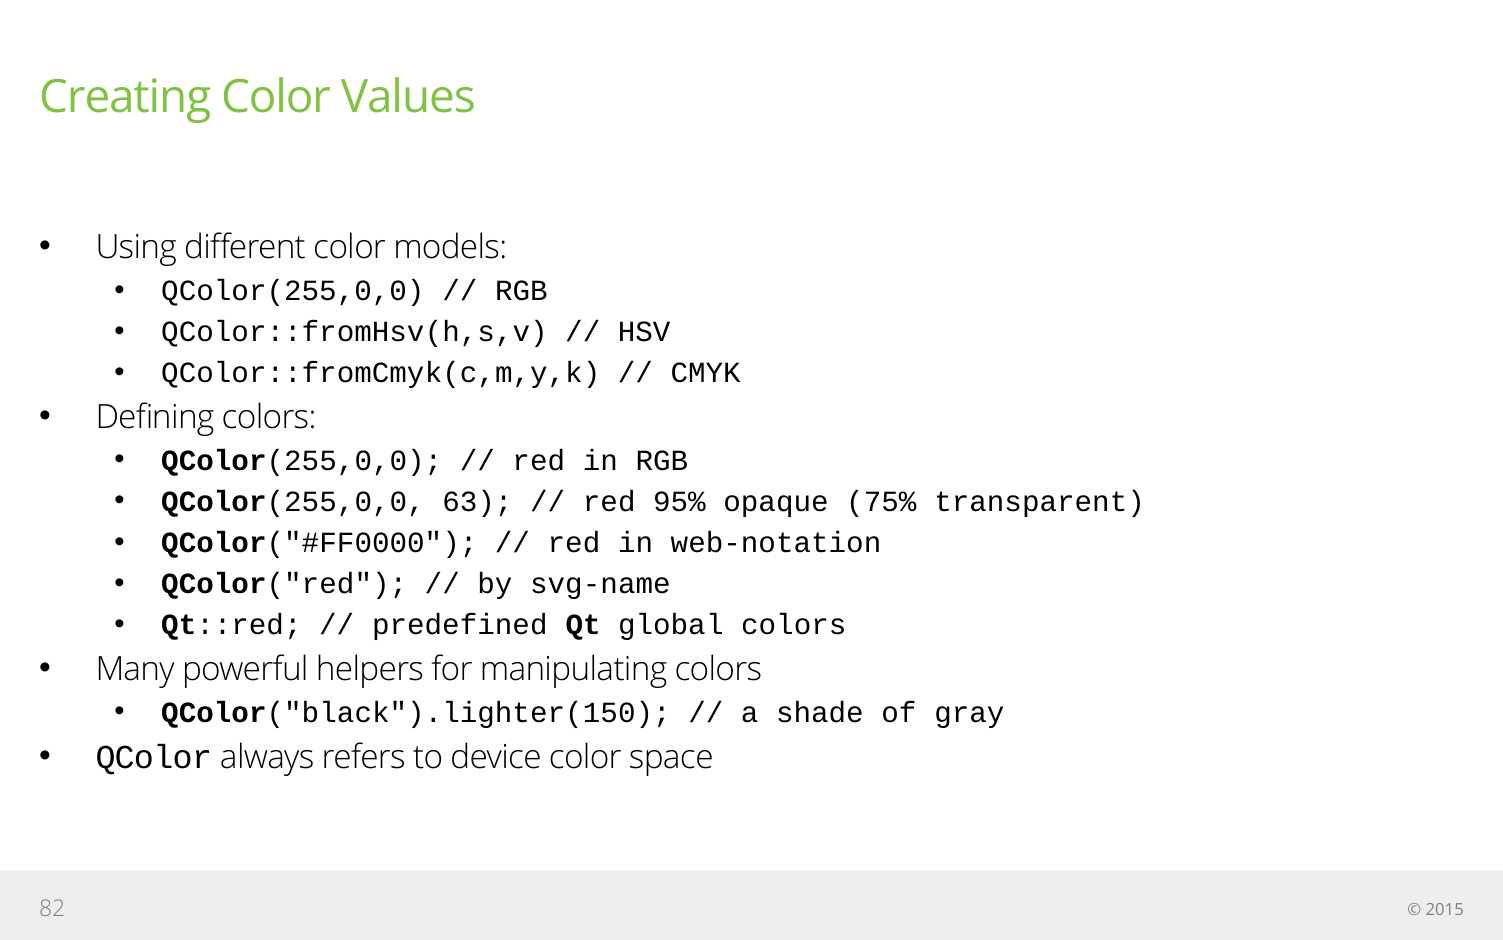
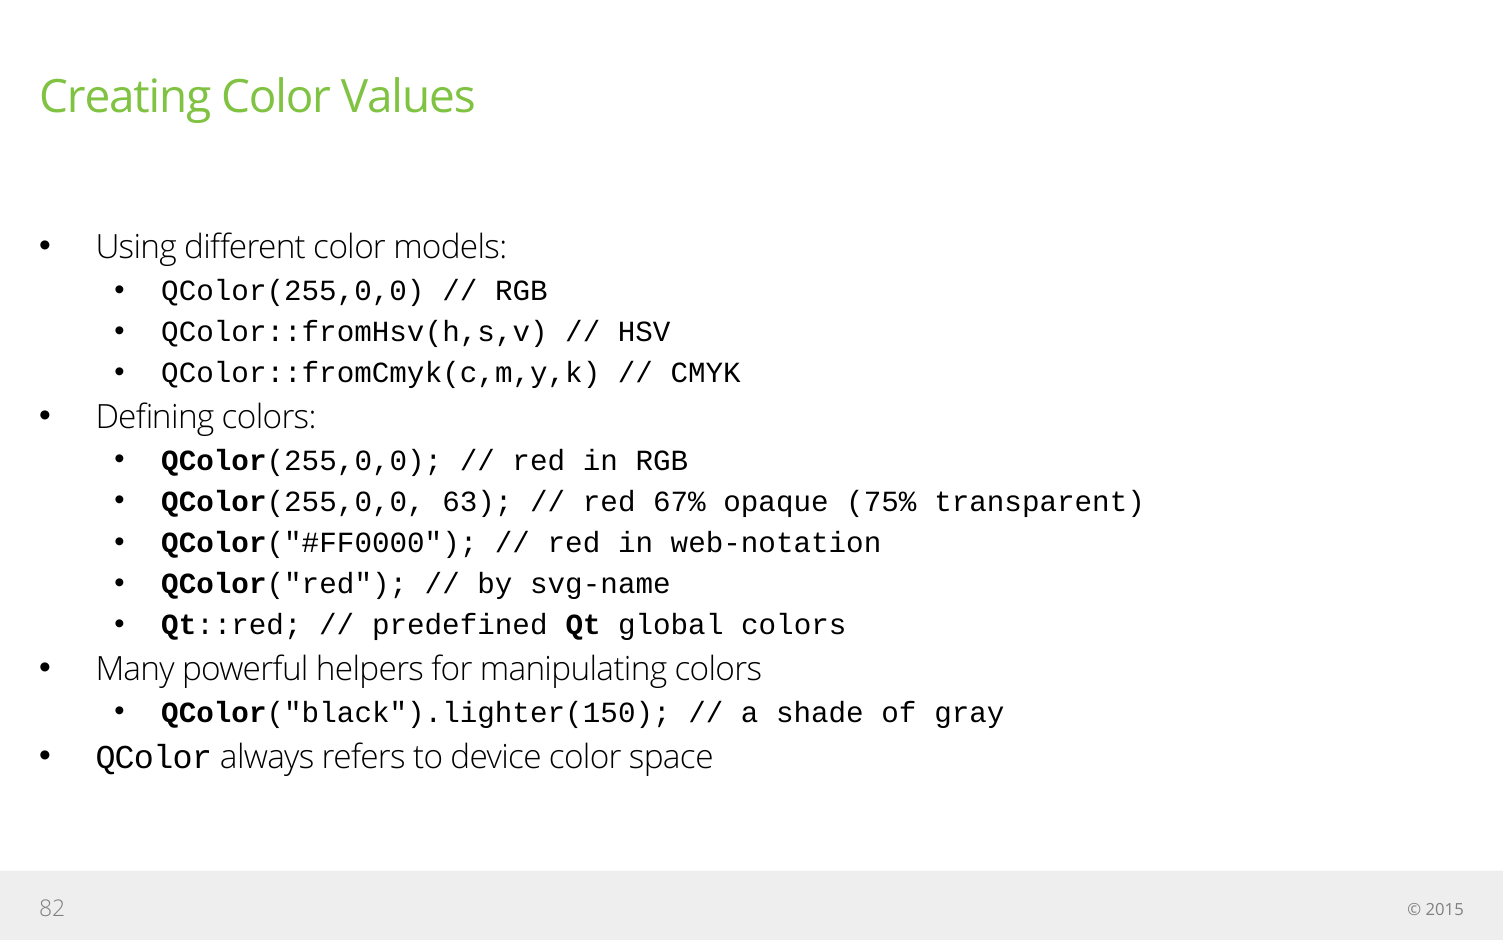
95%: 95% -> 67%
